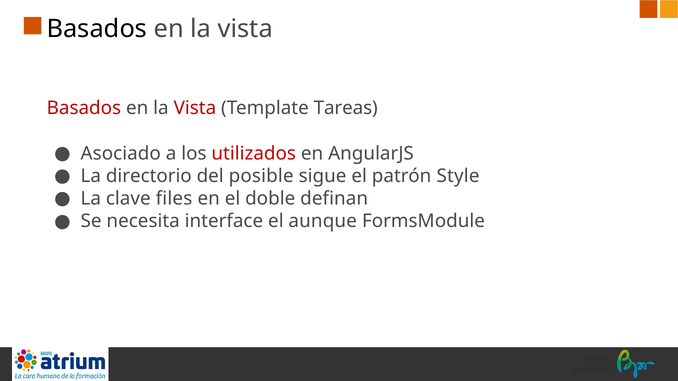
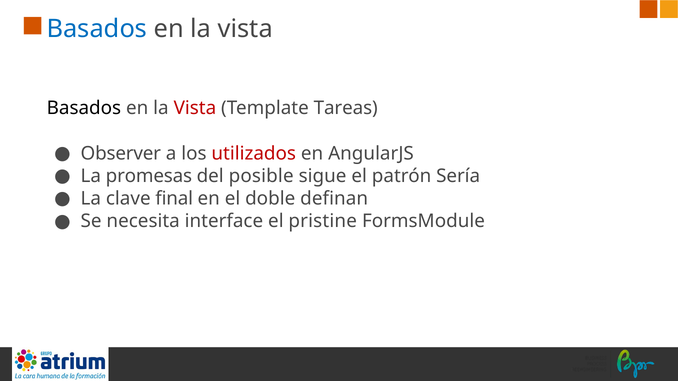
Basados at (97, 29) colour: black -> blue
Basados at (84, 108) colour: red -> black
Asociado: Asociado -> Observer
directorio: directorio -> promesas
Style: Style -> Sería
files: files -> final
aunque: aunque -> pristine
